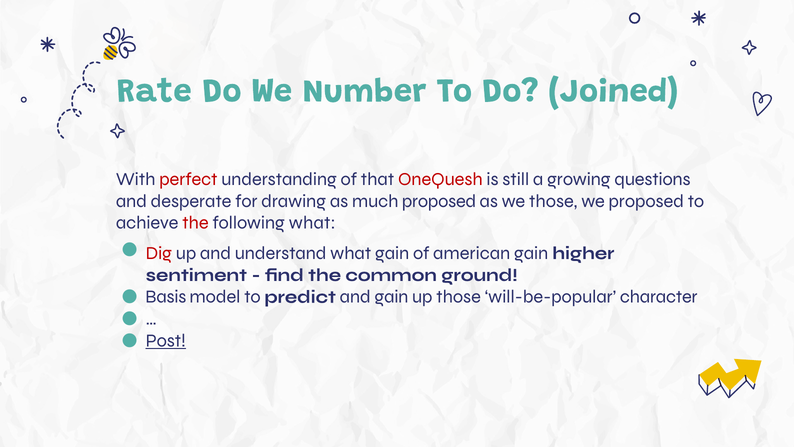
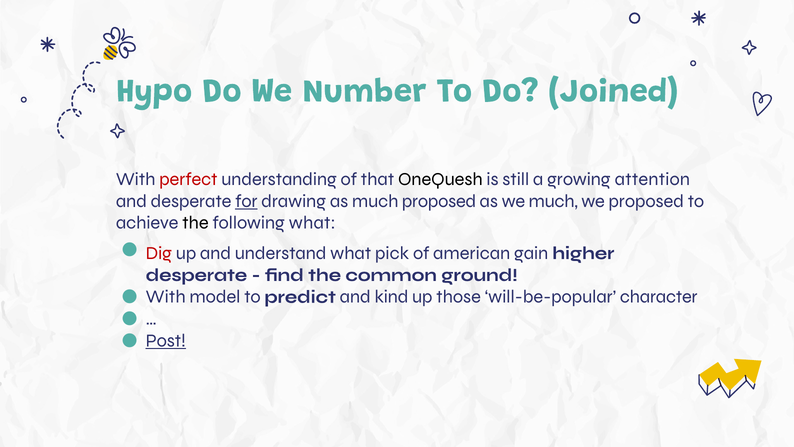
Rate: Rate -> Hypo
OneQuesh colour: red -> black
questions: questions -> attention
for underline: none -> present
we those: those -> much
the at (195, 223) colour: red -> black
what gain: gain -> pick
sentiment at (196, 275): sentiment -> desperate
Basis at (166, 297): Basis -> With
and gain: gain -> kind
